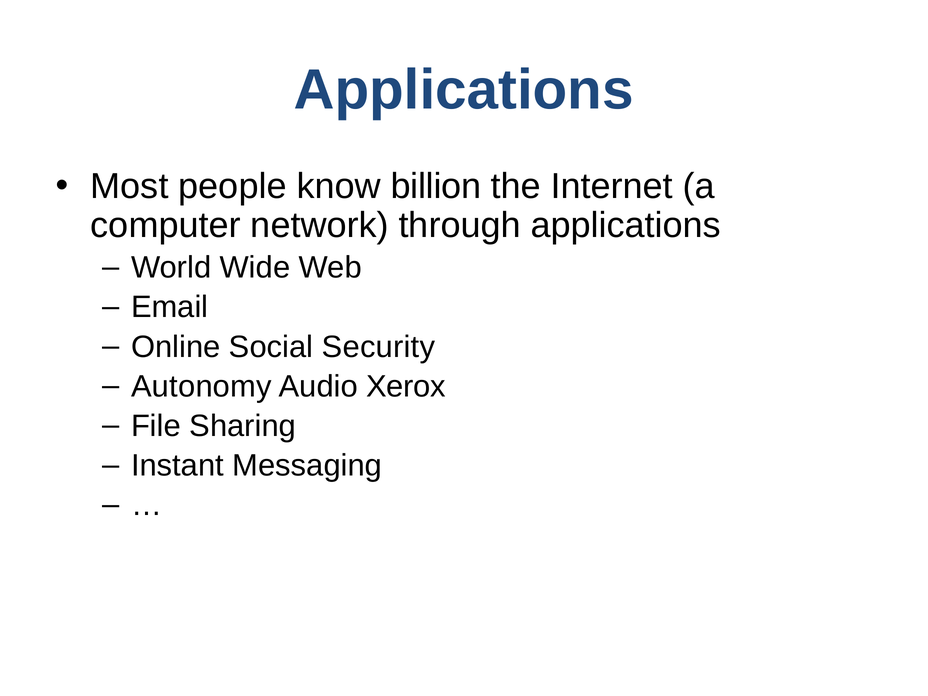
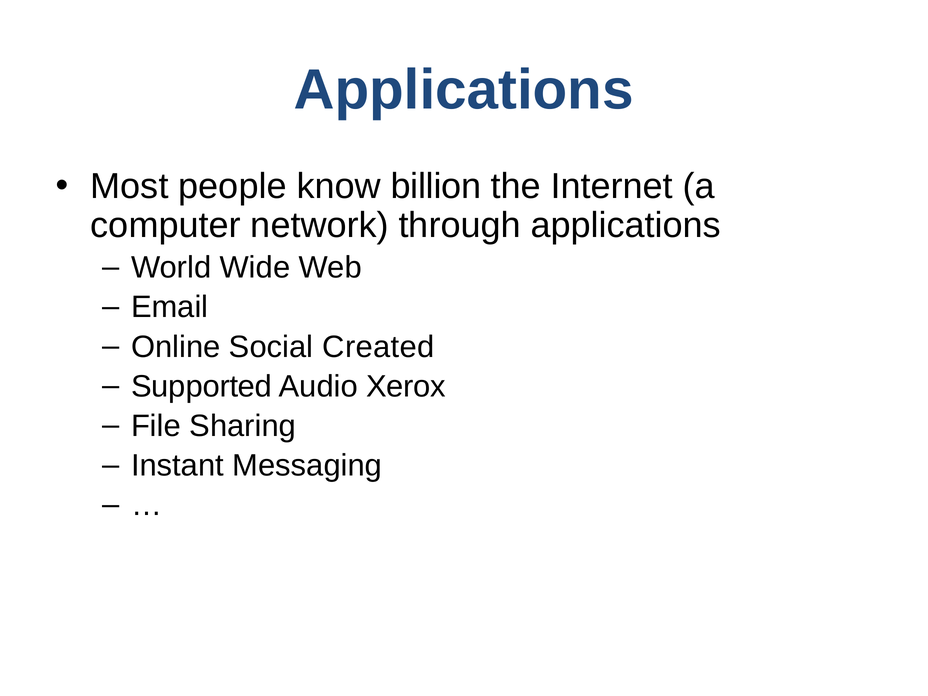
Security: Security -> Created
Autonomy: Autonomy -> Supported
